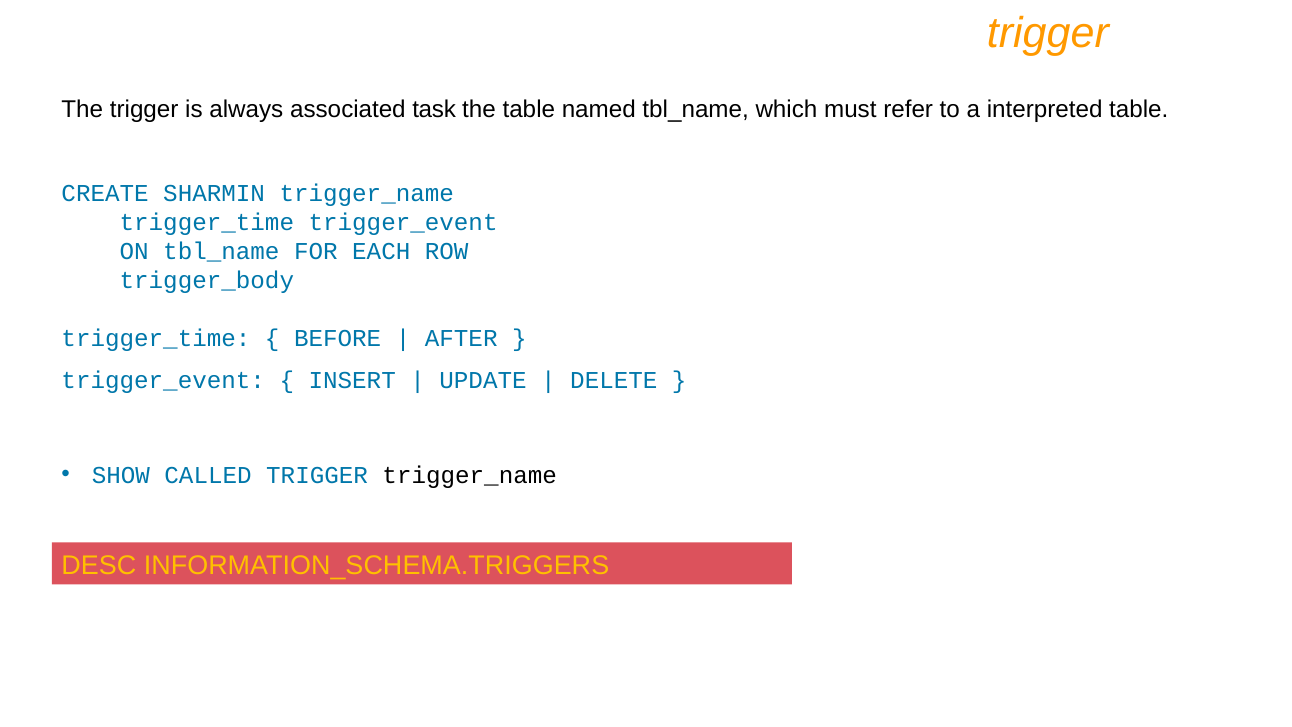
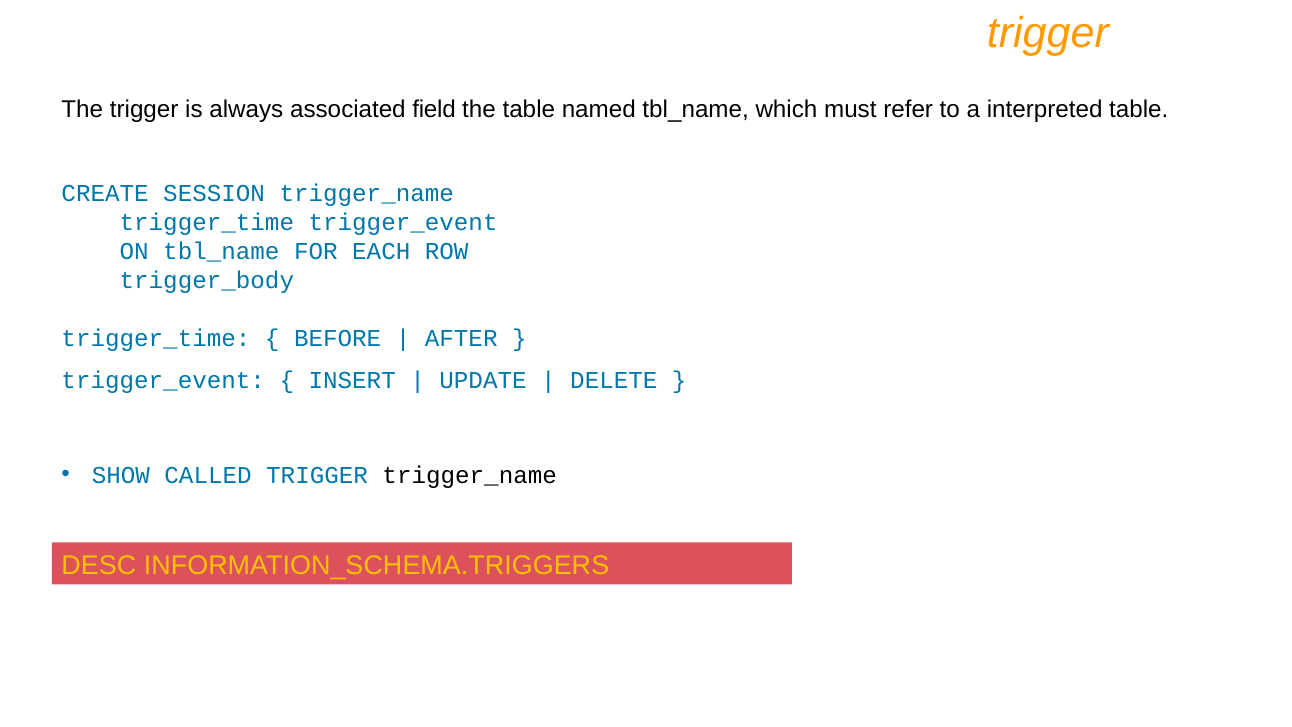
task: task -> field
SHARMIN: SHARMIN -> SESSION
